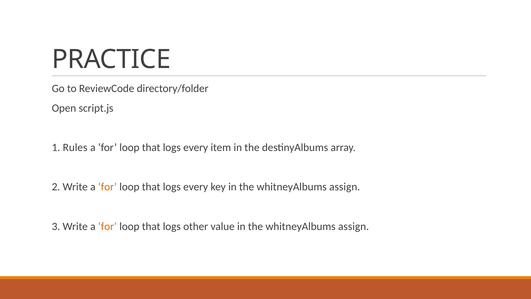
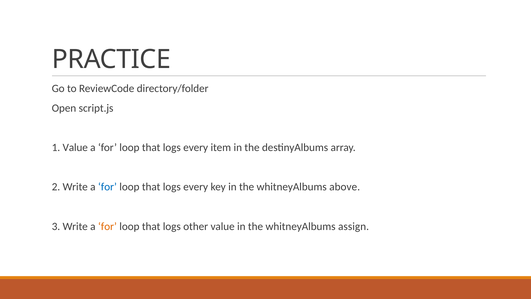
1 Rules: Rules -> Value
for at (107, 187) colour: orange -> blue
assign at (345, 187): assign -> above
